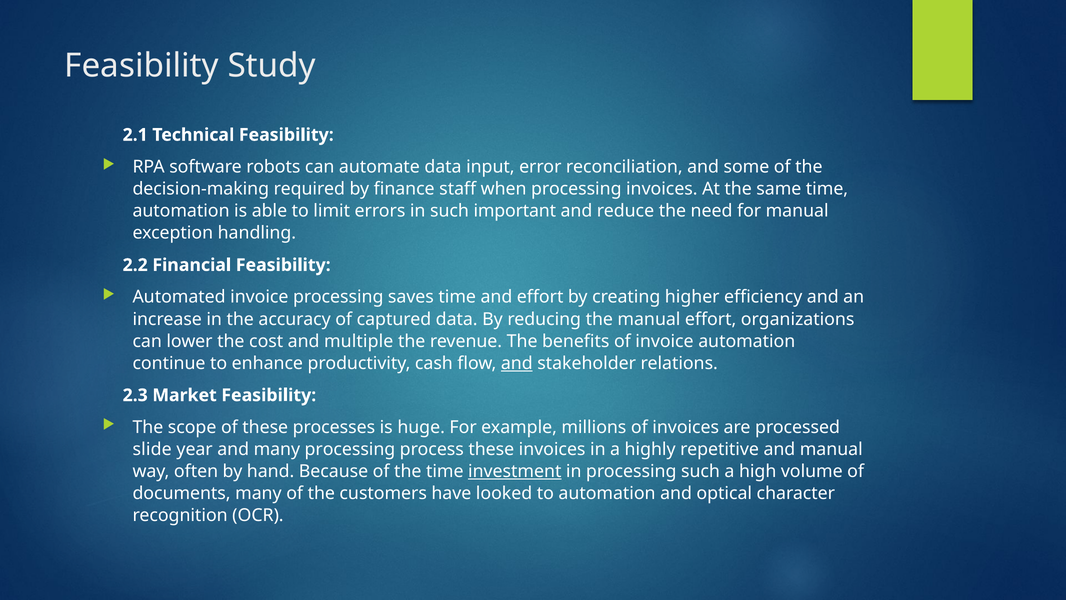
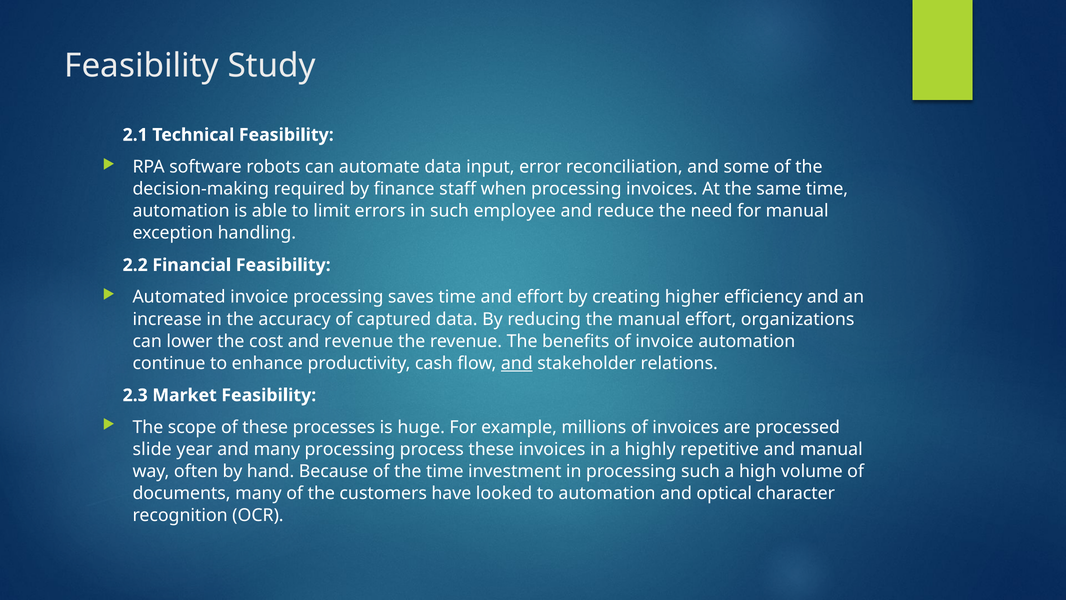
important: important -> employee
and multiple: multiple -> revenue
investment underline: present -> none
